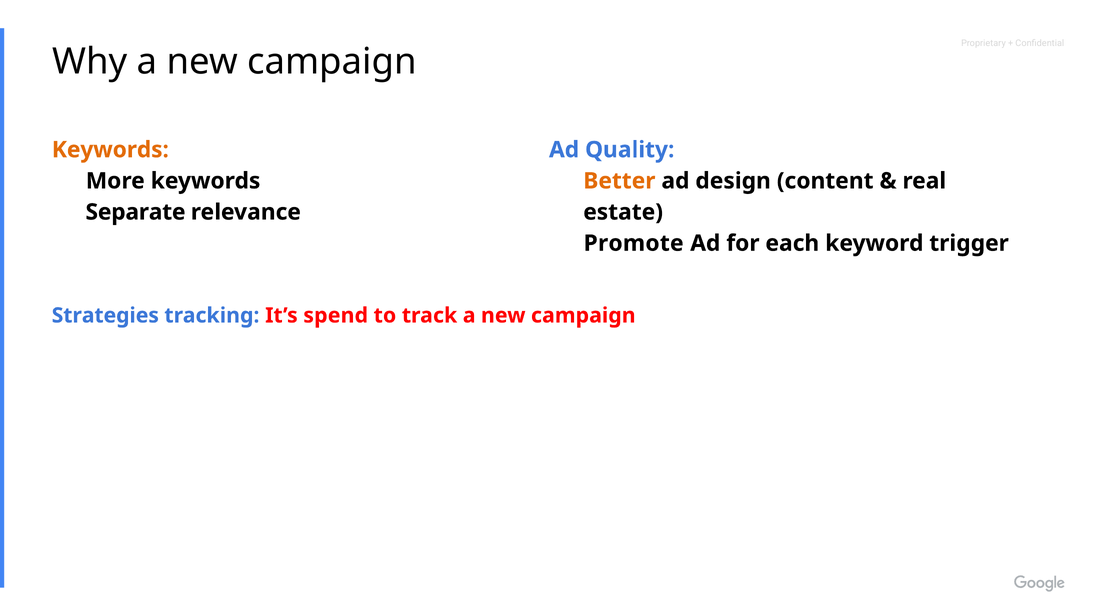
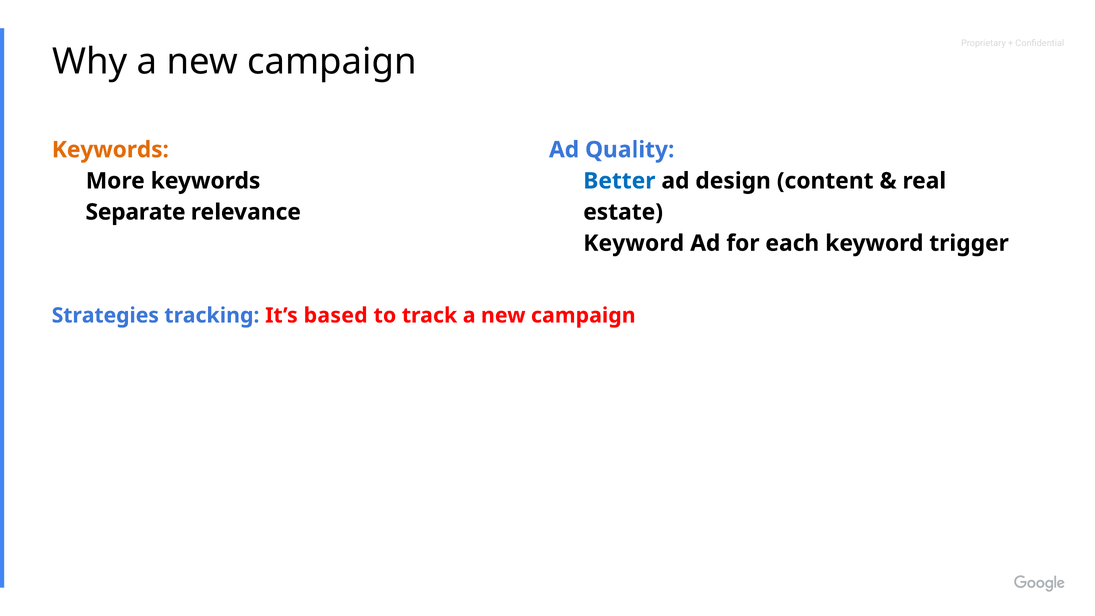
Better colour: orange -> blue
Promote at (634, 243): Promote -> Keyword
spend: spend -> based
